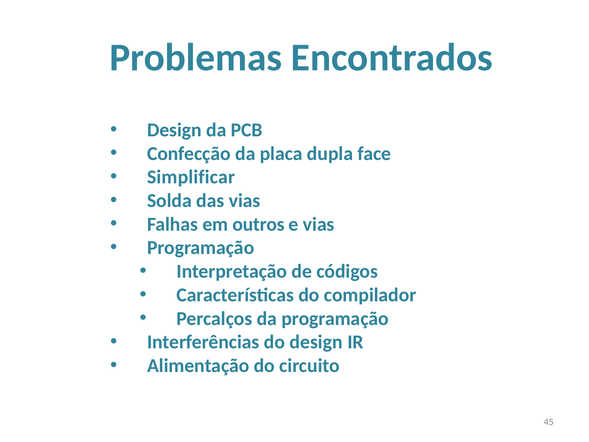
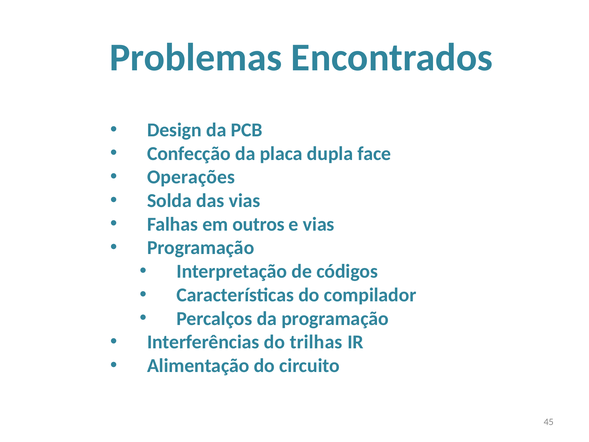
Simplificar: Simplificar -> Operações
do design: design -> trilhas
